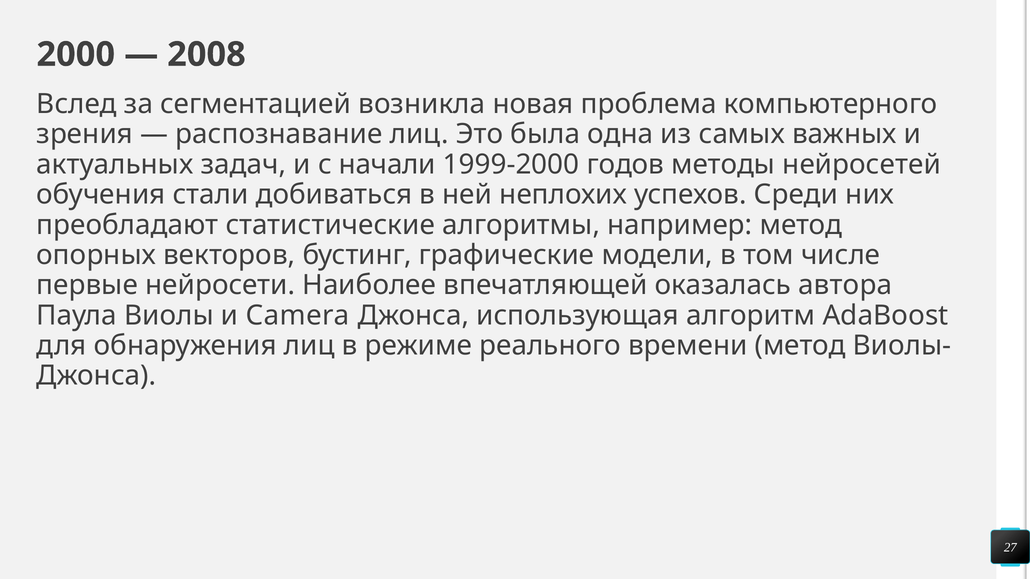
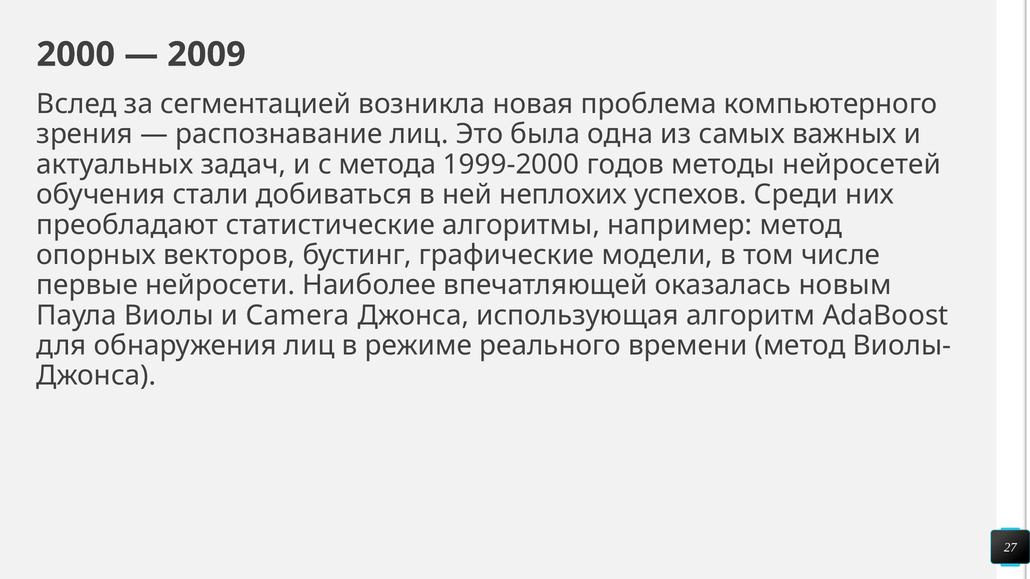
2008: 2008 -> 2009
начали: начали -> метода
автора: автора -> новым
